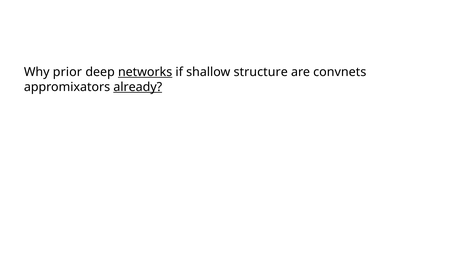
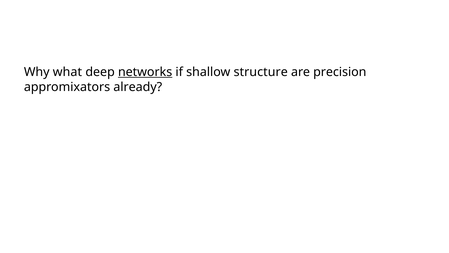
prior: prior -> what
convnets: convnets -> precision
already underline: present -> none
